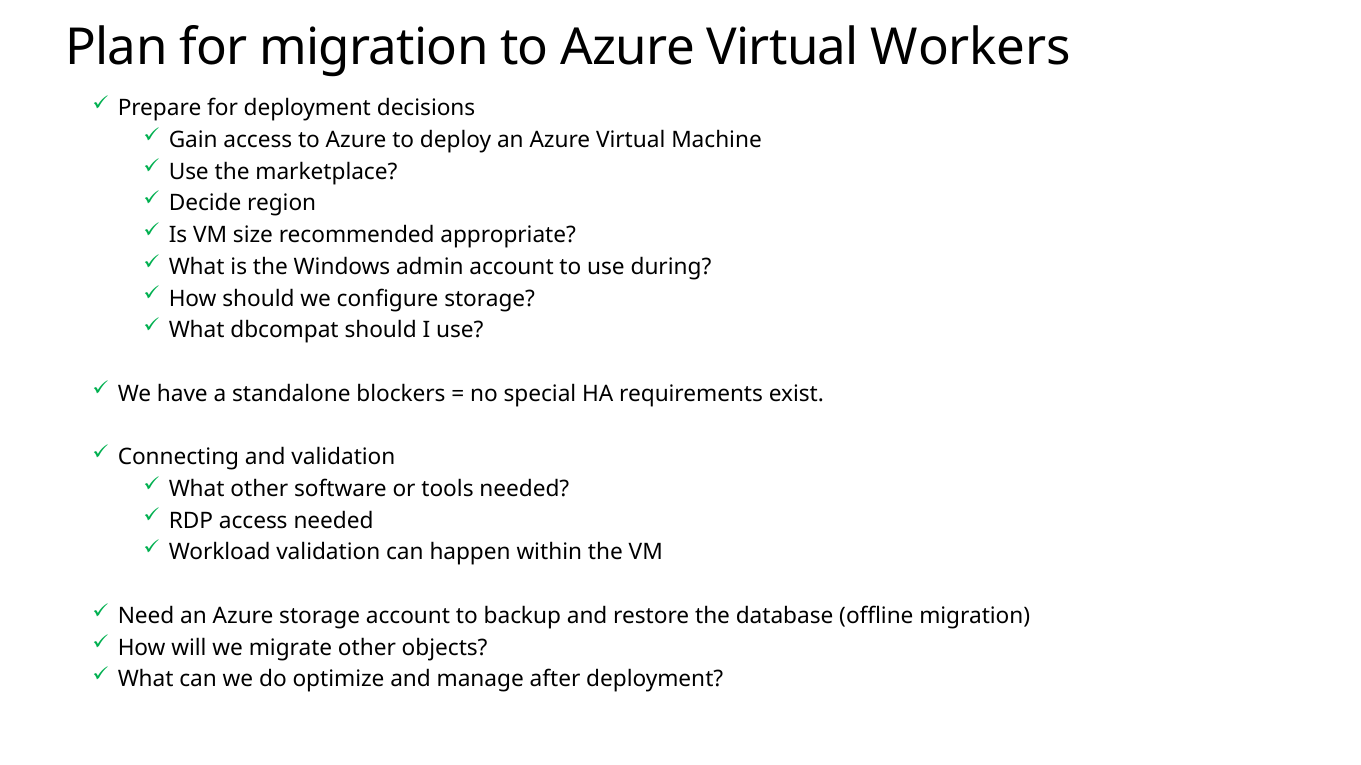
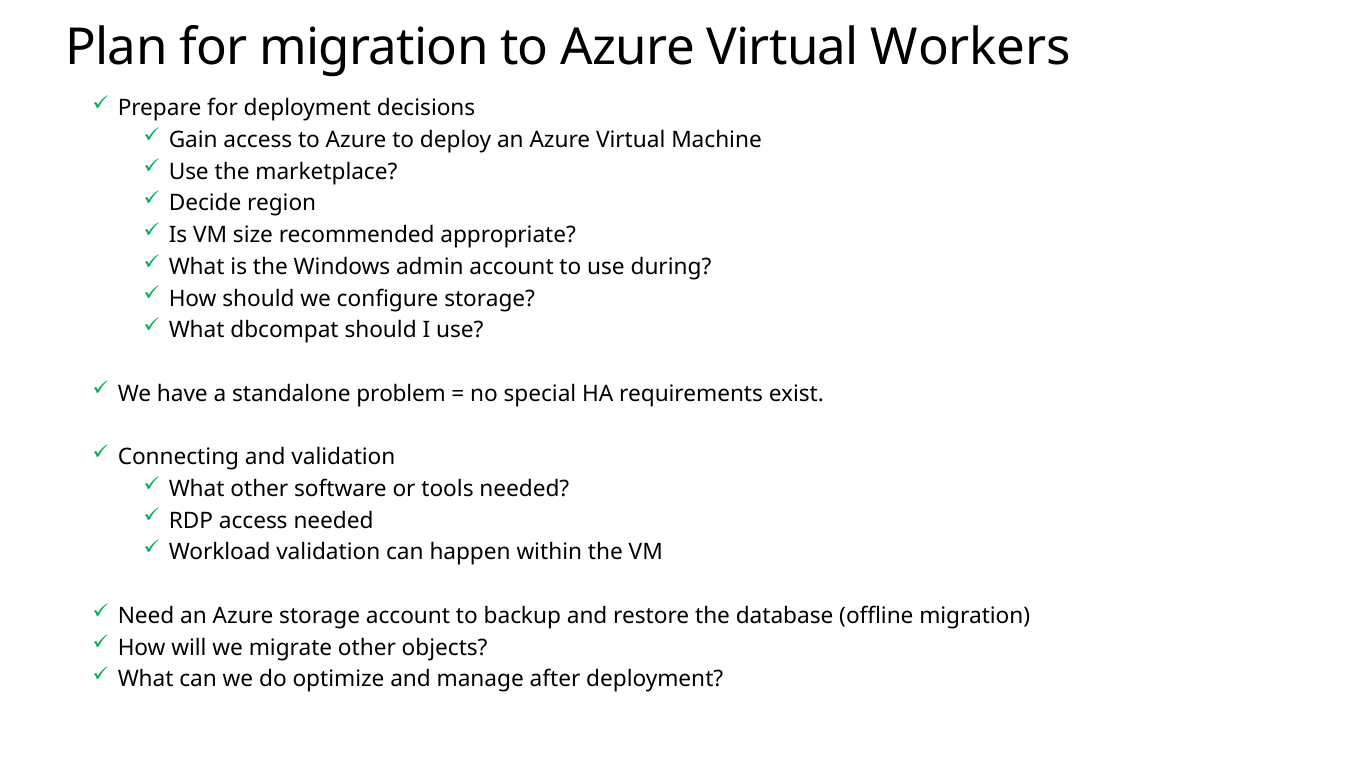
blockers: blockers -> problem
